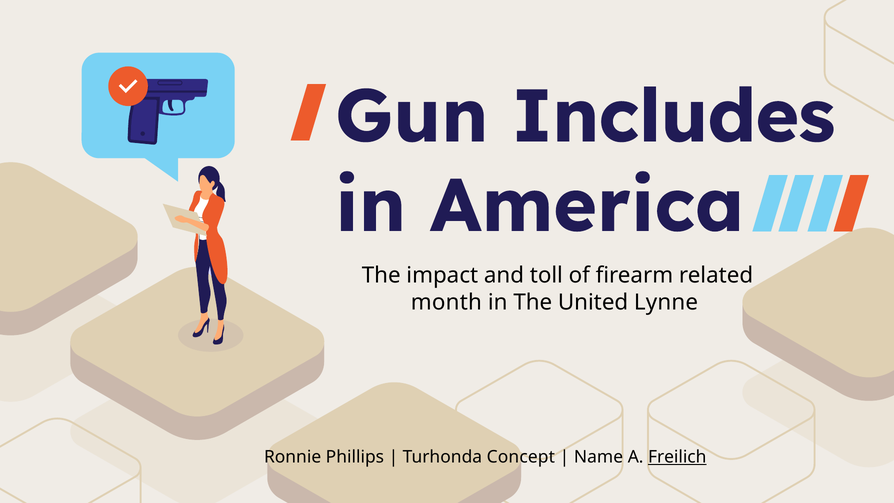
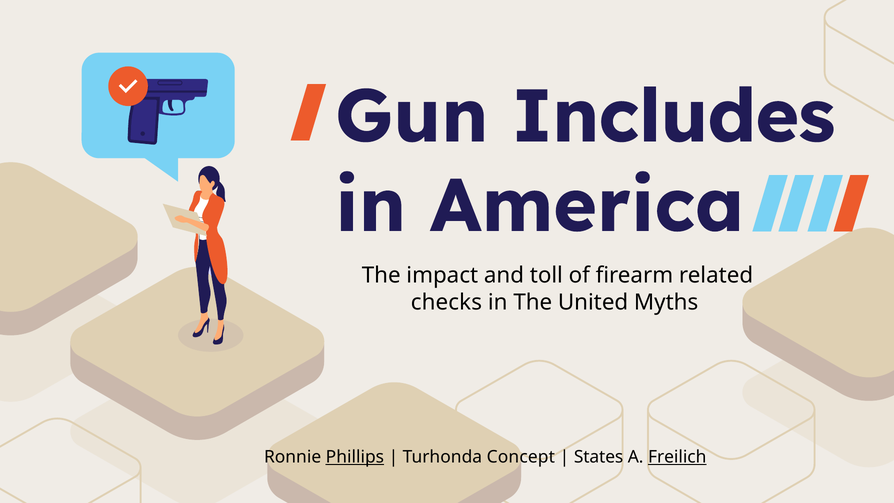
month: month -> checks
Lynne: Lynne -> Myths
Phillips underline: none -> present
Name: Name -> States
